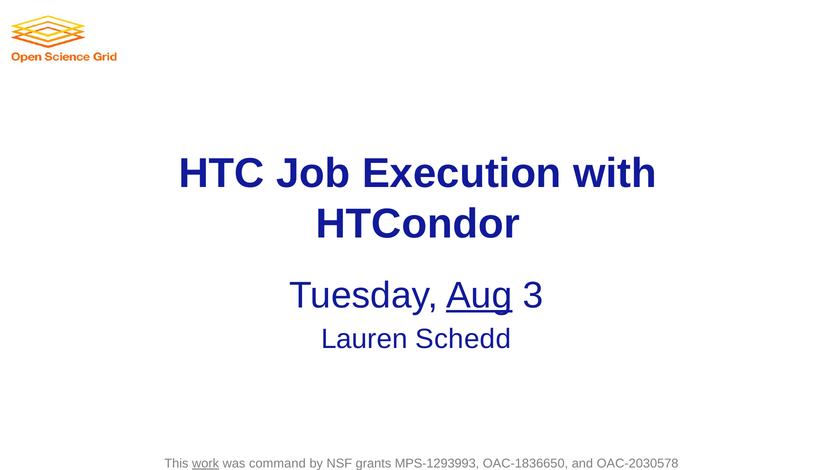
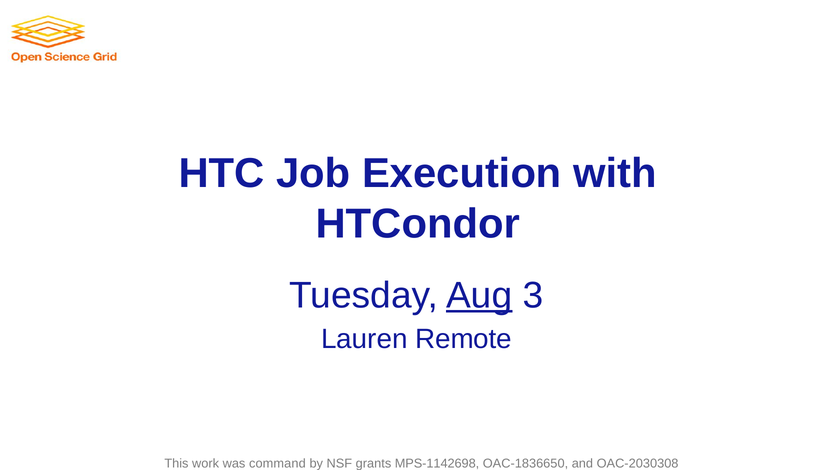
Schedd: Schedd -> Remote
work underline: present -> none
MPS-1293993: MPS-1293993 -> MPS-1142698
OAC-2030578: OAC-2030578 -> OAC-2030308
